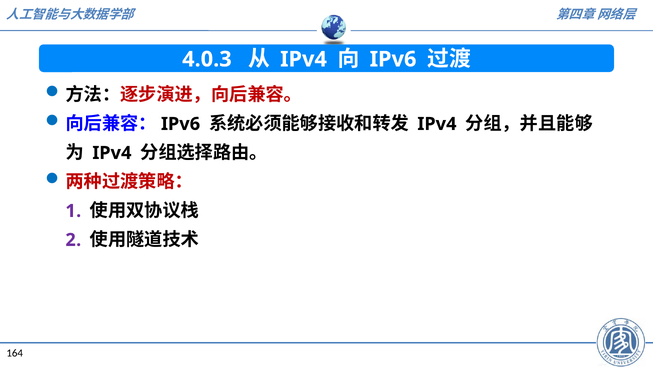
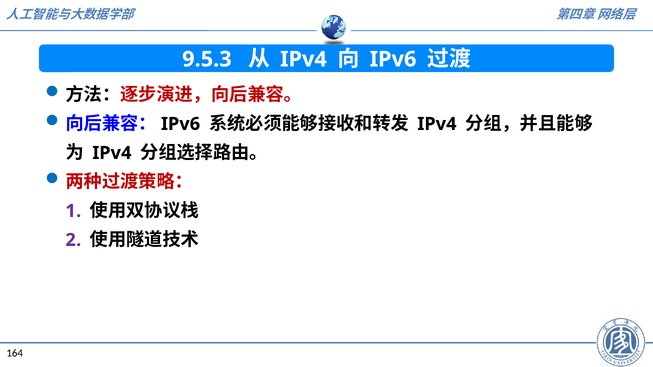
4.0.3: 4.0.3 -> 9.5.3
